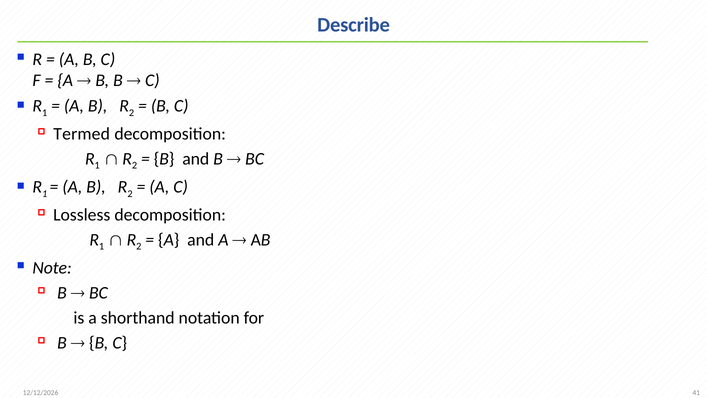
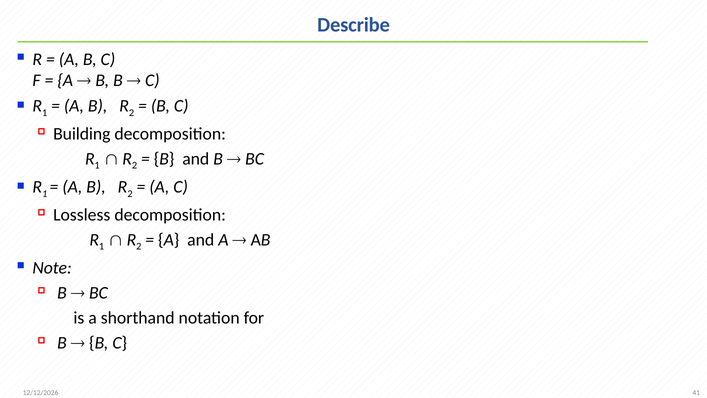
Termed: Termed -> Building
